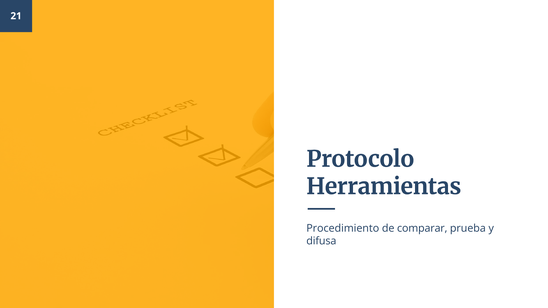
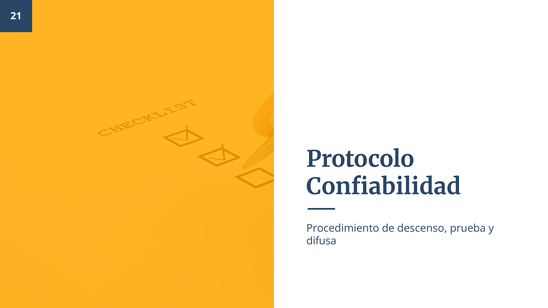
Herramientas: Herramientas -> Confiabilidad
comparar: comparar -> descenso
